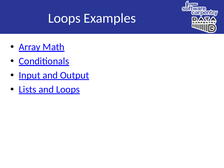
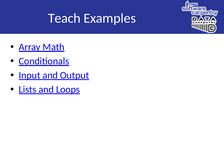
Loops at (64, 18): Loops -> Teach
